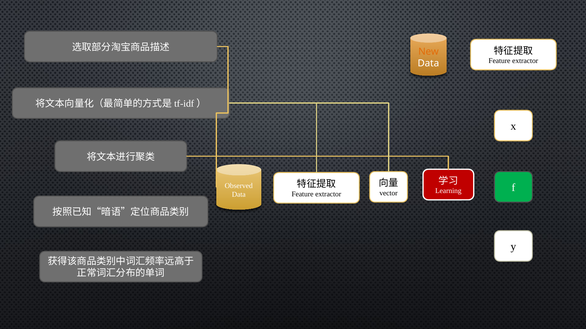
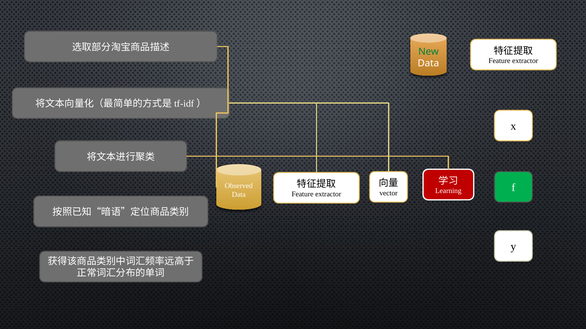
New colour: orange -> green
